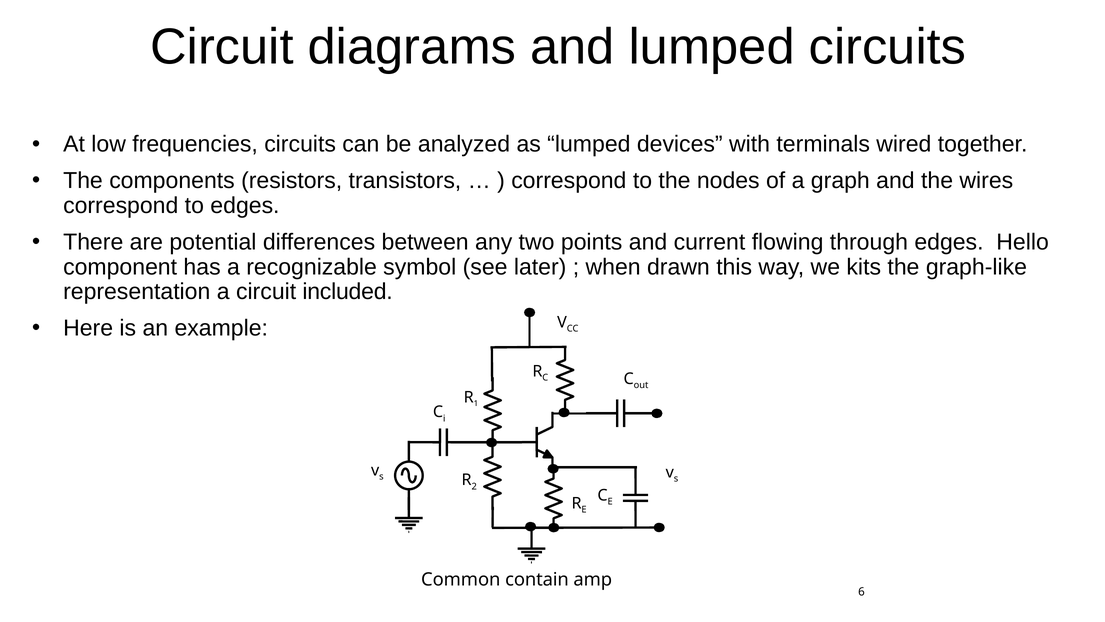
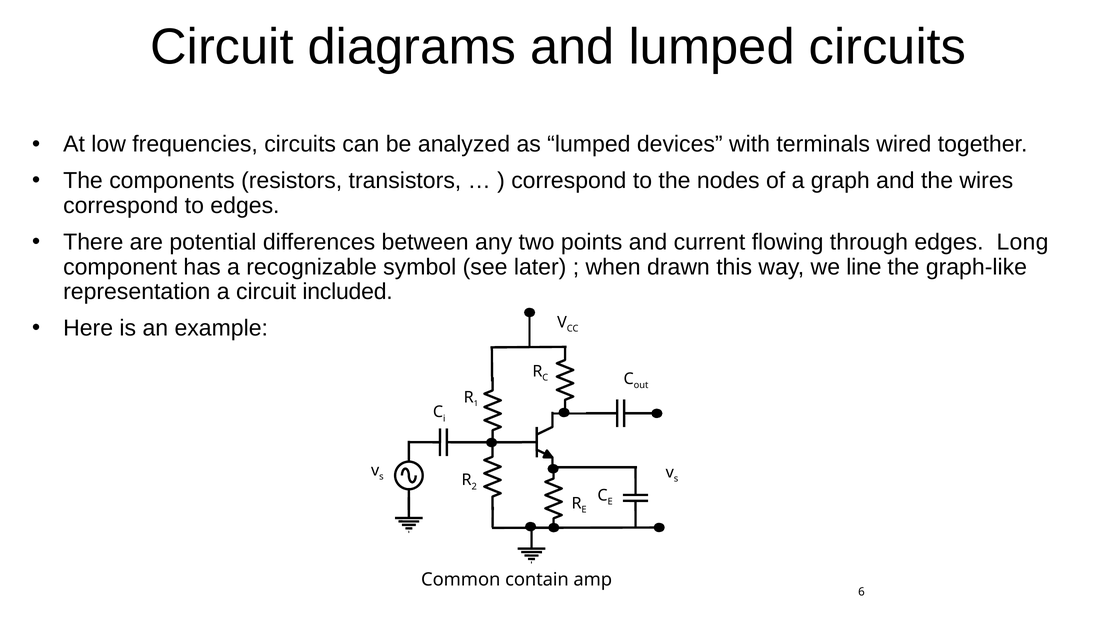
Hello: Hello -> Long
kits: kits -> line
